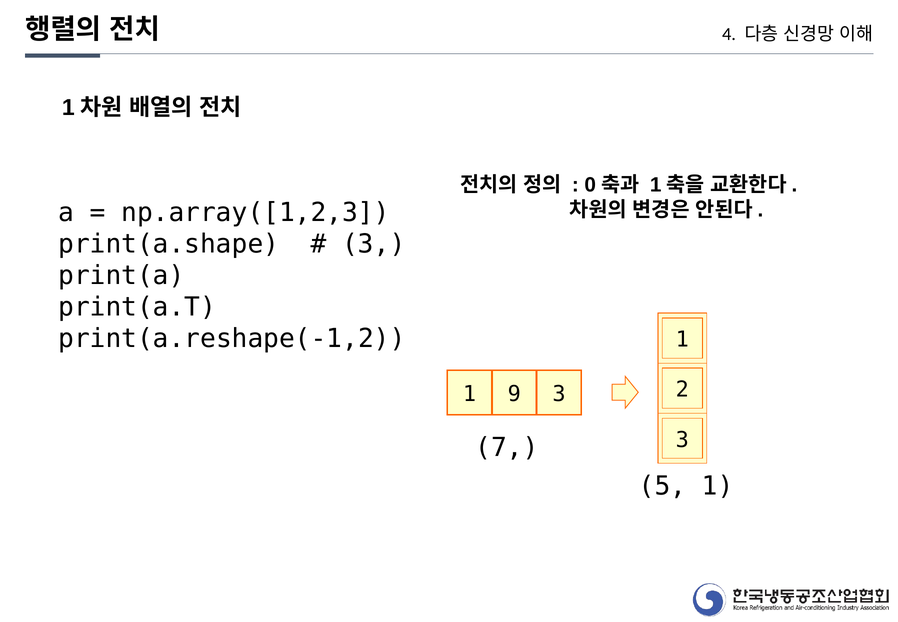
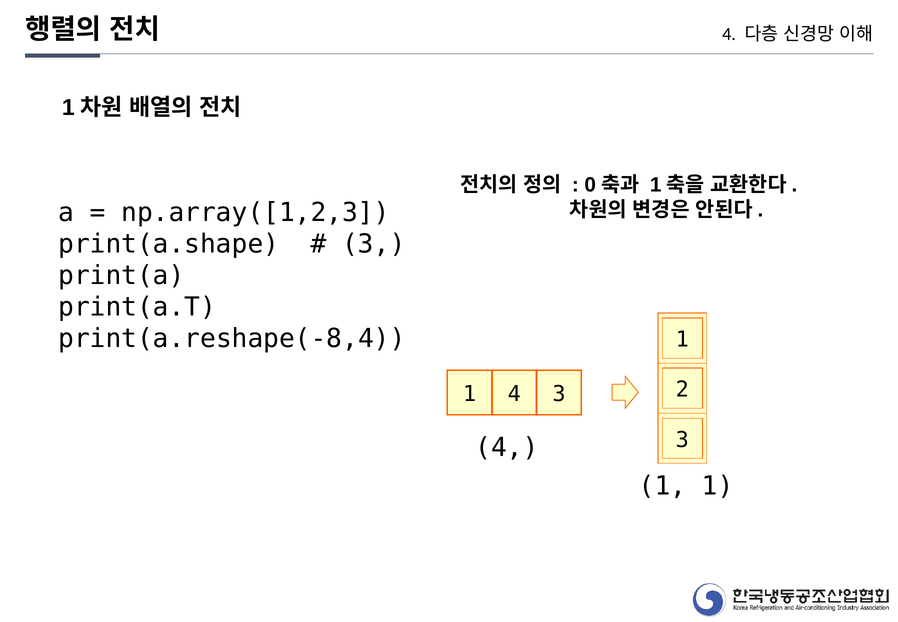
print(a.reshape(-1,2: print(a.reshape(-1,2 -> print(a.reshape(-8,4
9 at (514, 394): 9 -> 4
7 at (507, 447): 7 -> 4
5 at (662, 486): 5 -> 1
